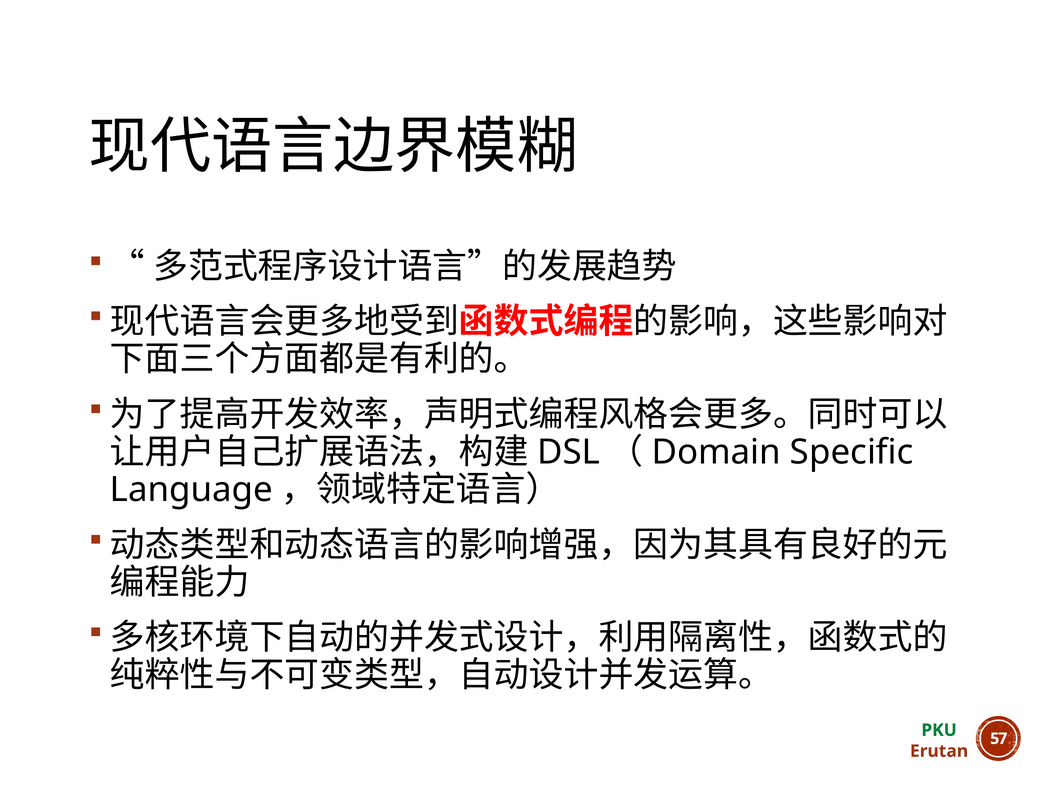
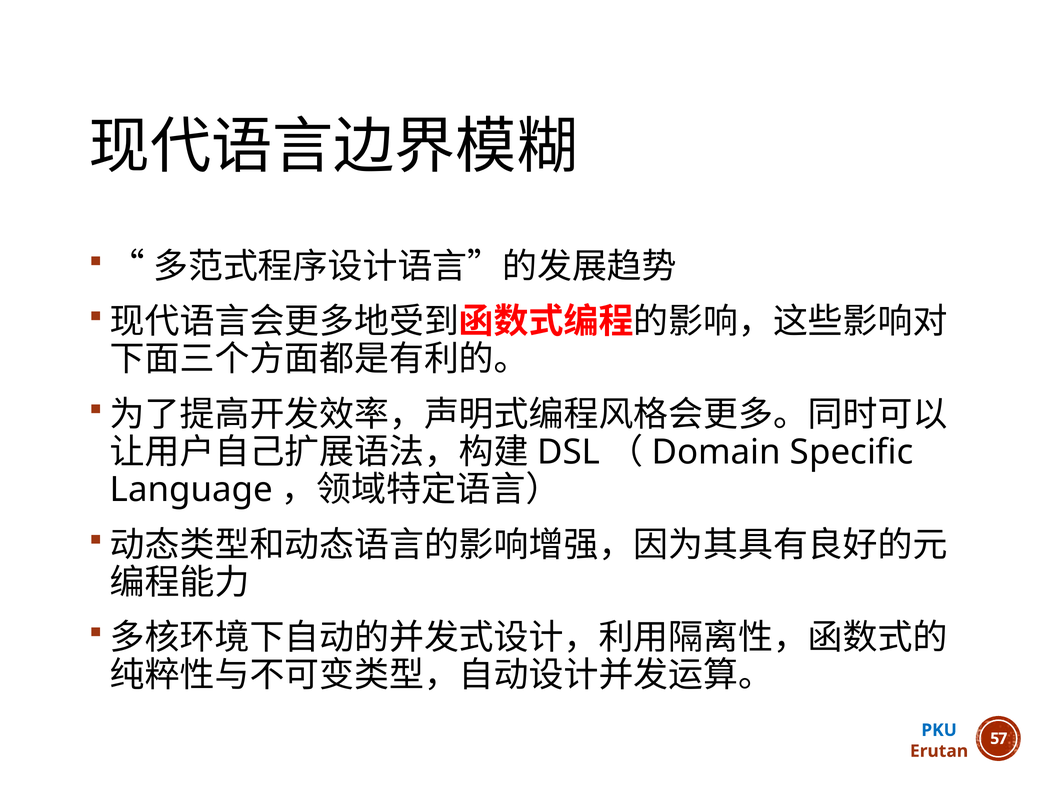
PKU colour: green -> blue
